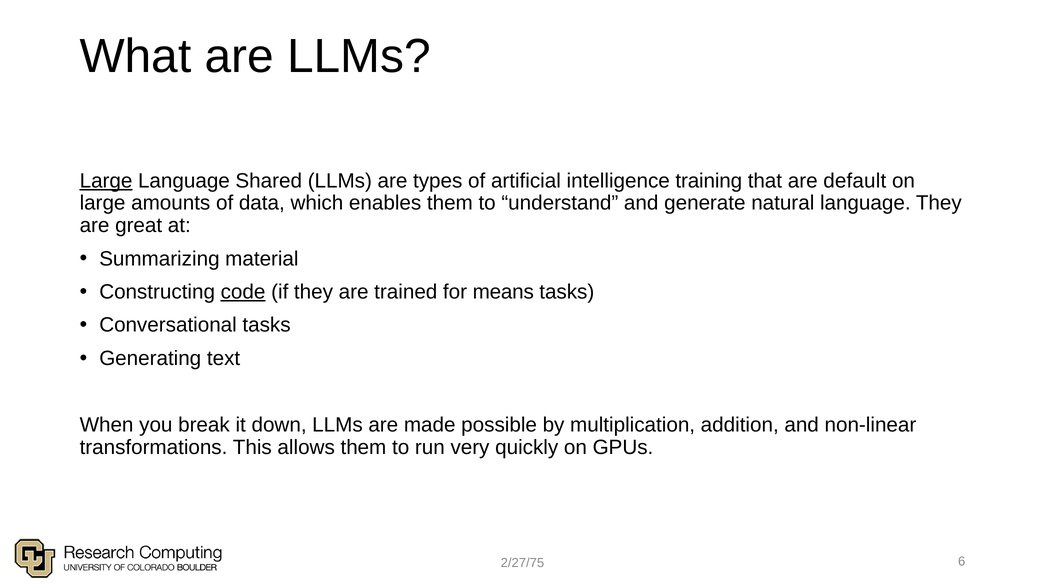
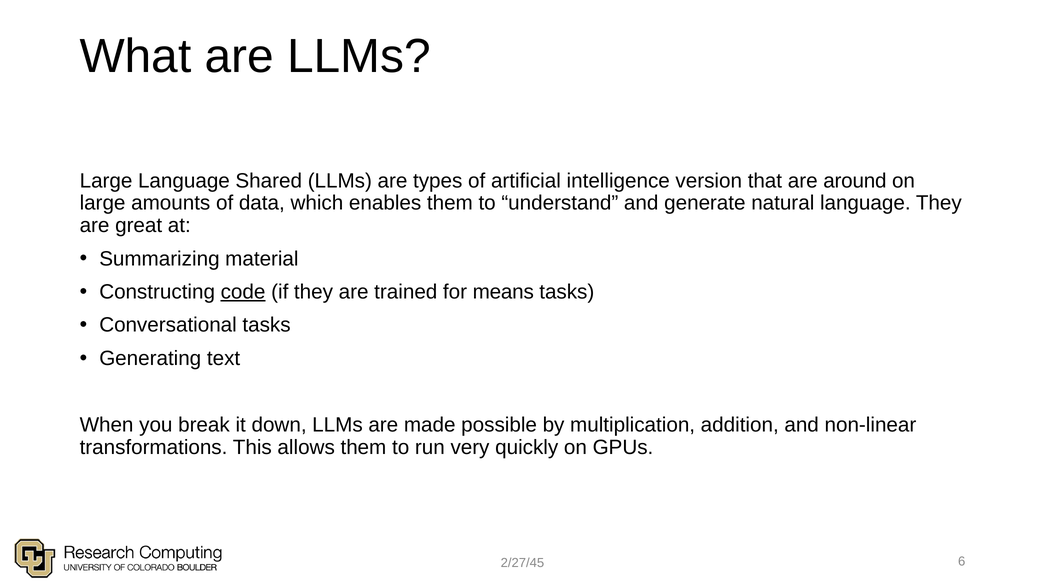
Large at (106, 181) underline: present -> none
training: training -> version
default: default -> around
2/27/75: 2/27/75 -> 2/27/45
